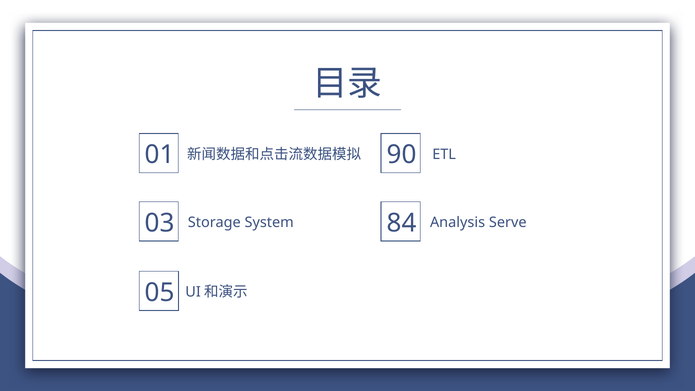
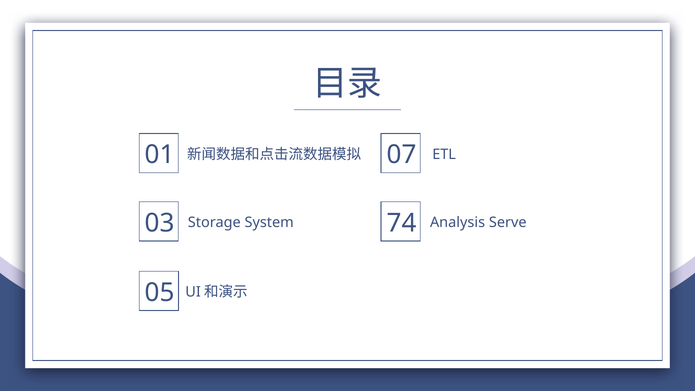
90: 90 -> 07
84: 84 -> 74
